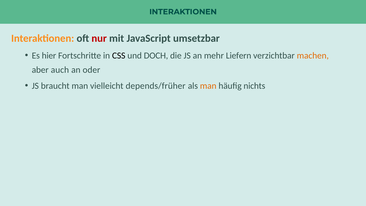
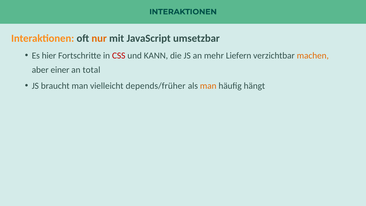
nur colour: red -> orange
CSS colour: black -> red
DOCH: DOCH -> KANN
auch: auch -> einer
oder: oder -> total
nichts: nichts -> hängt
